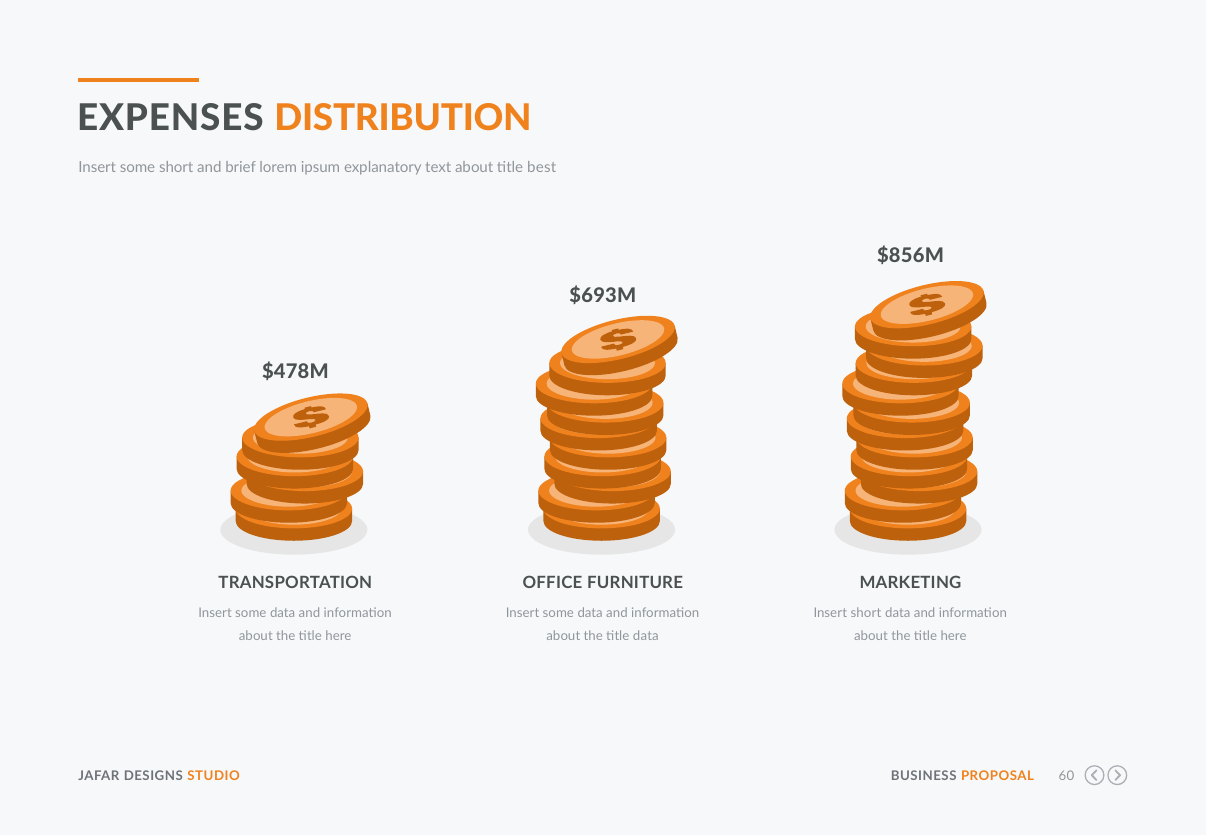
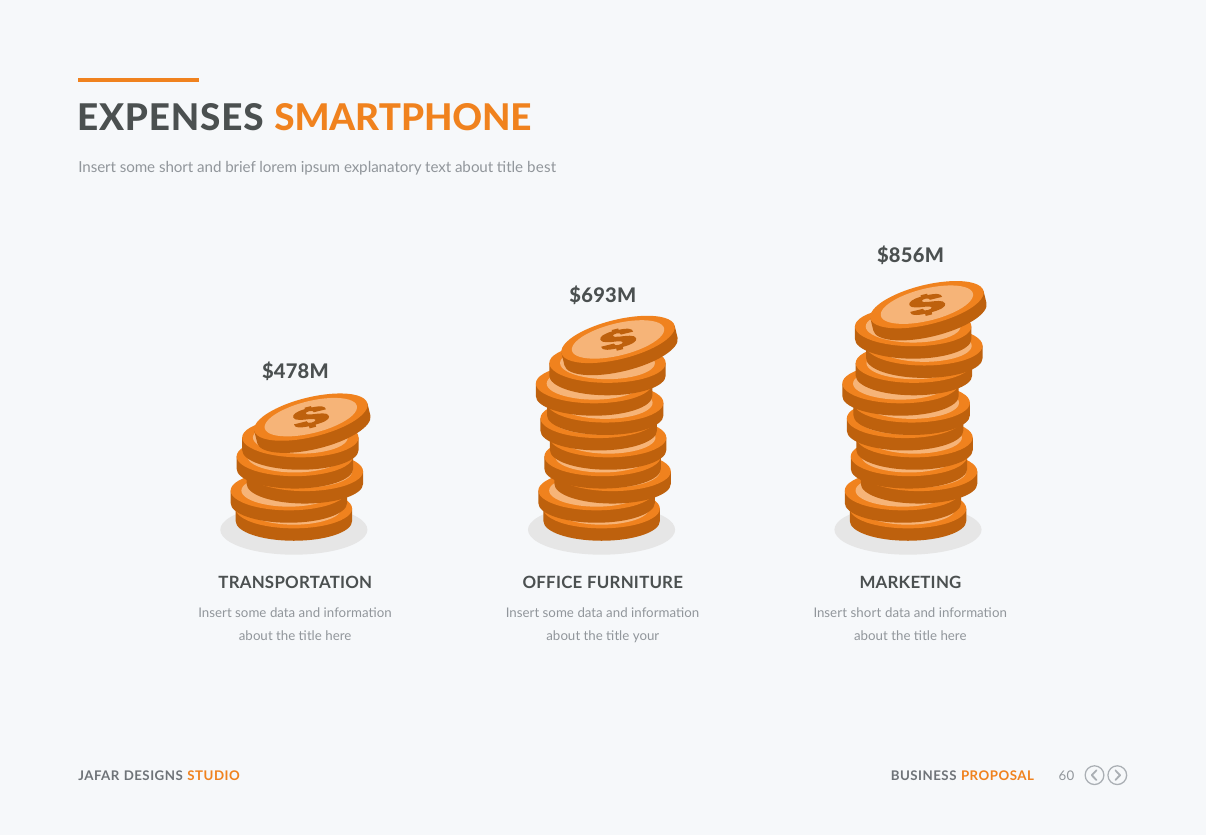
DISTRIBUTION: DISTRIBUTION -> SMARTPHONE
title data: data -> your
